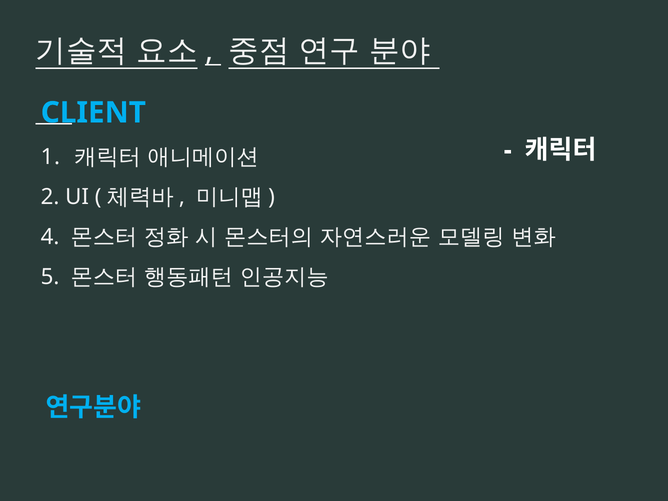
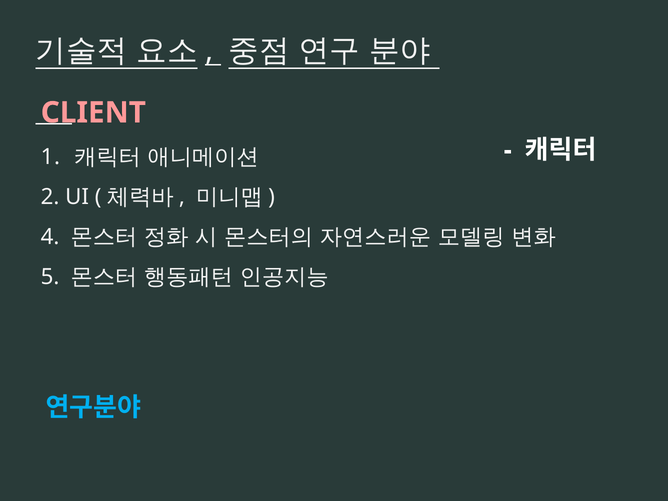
CLIENT colour: light blue -> pink
